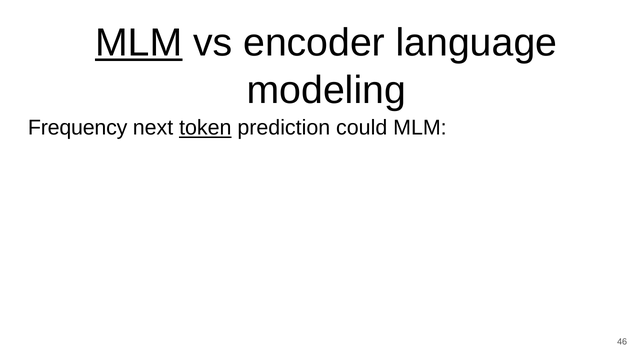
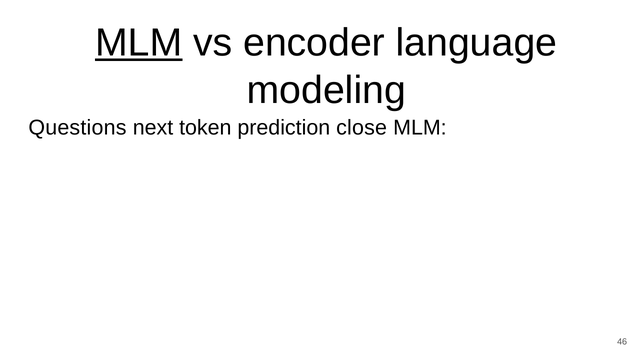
Frequency: Frequency -> Questions
token underline: present -> none
could: could -> close
